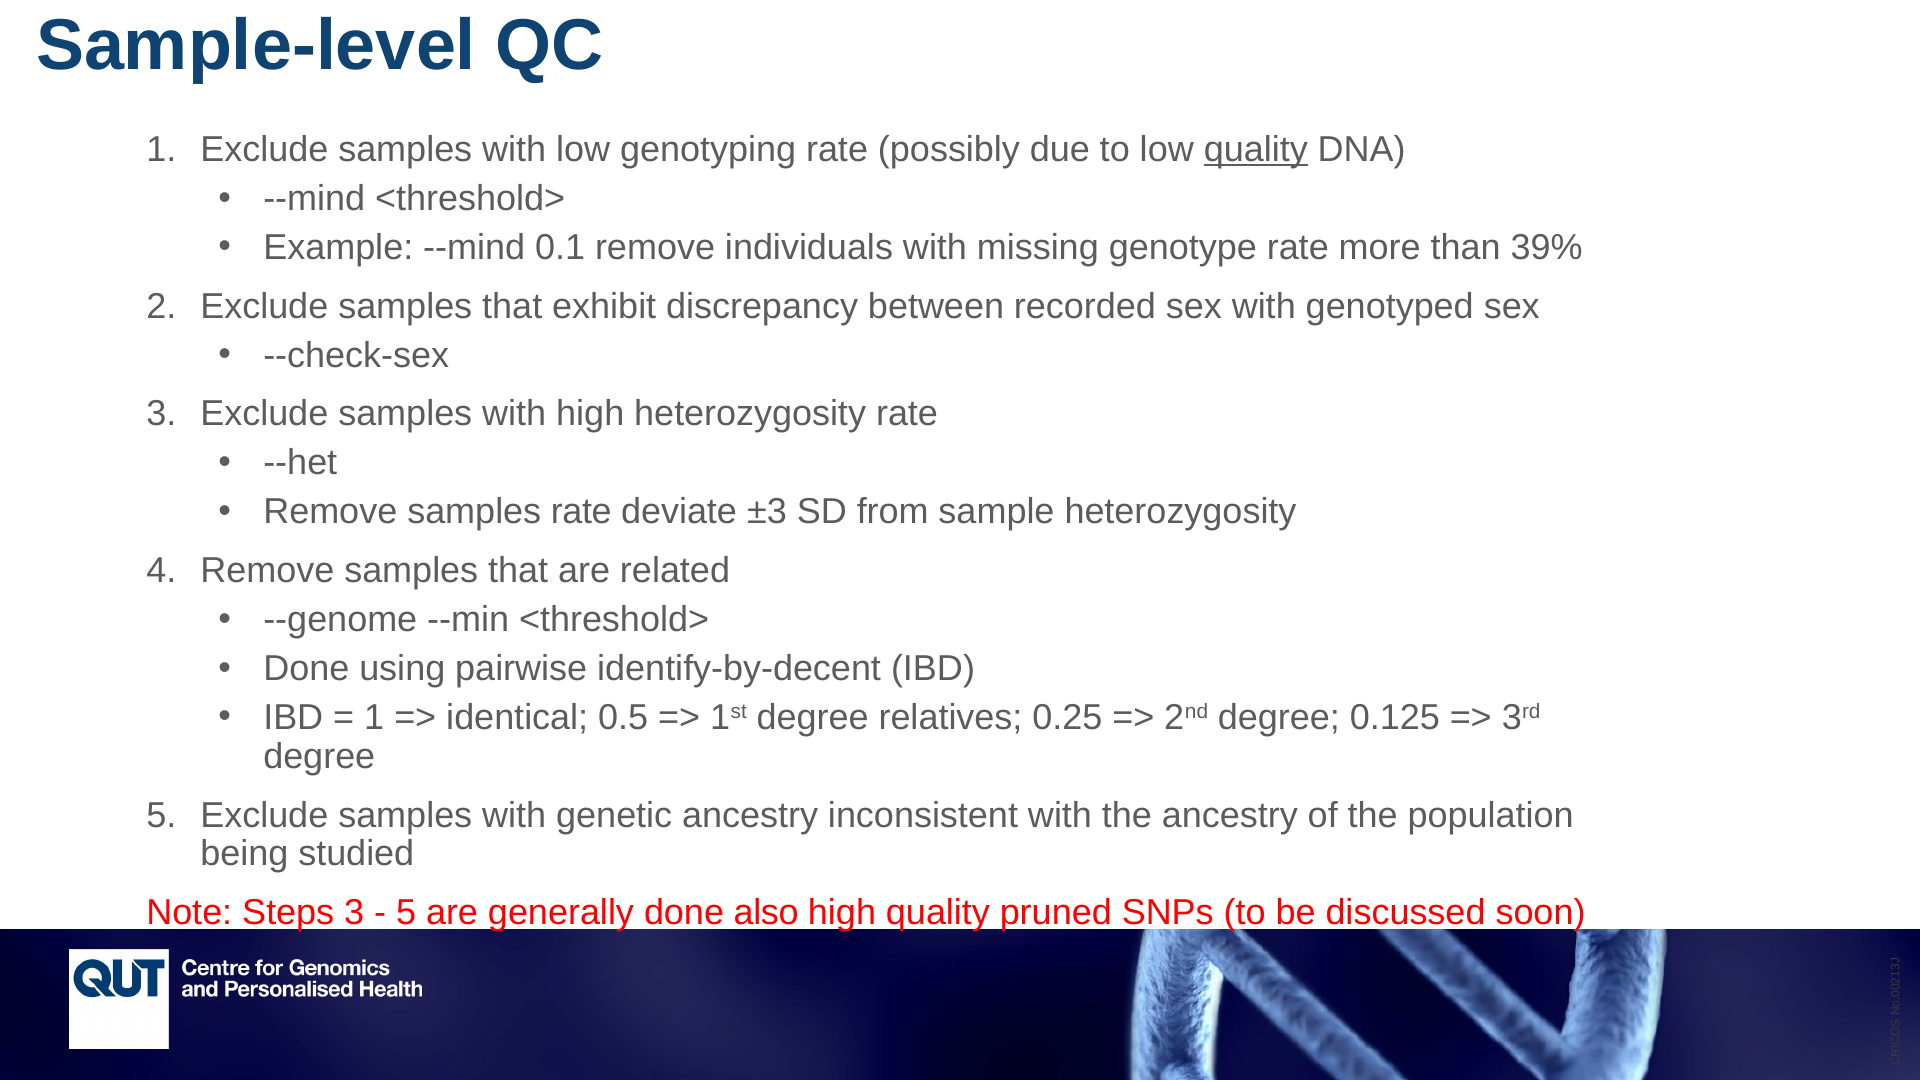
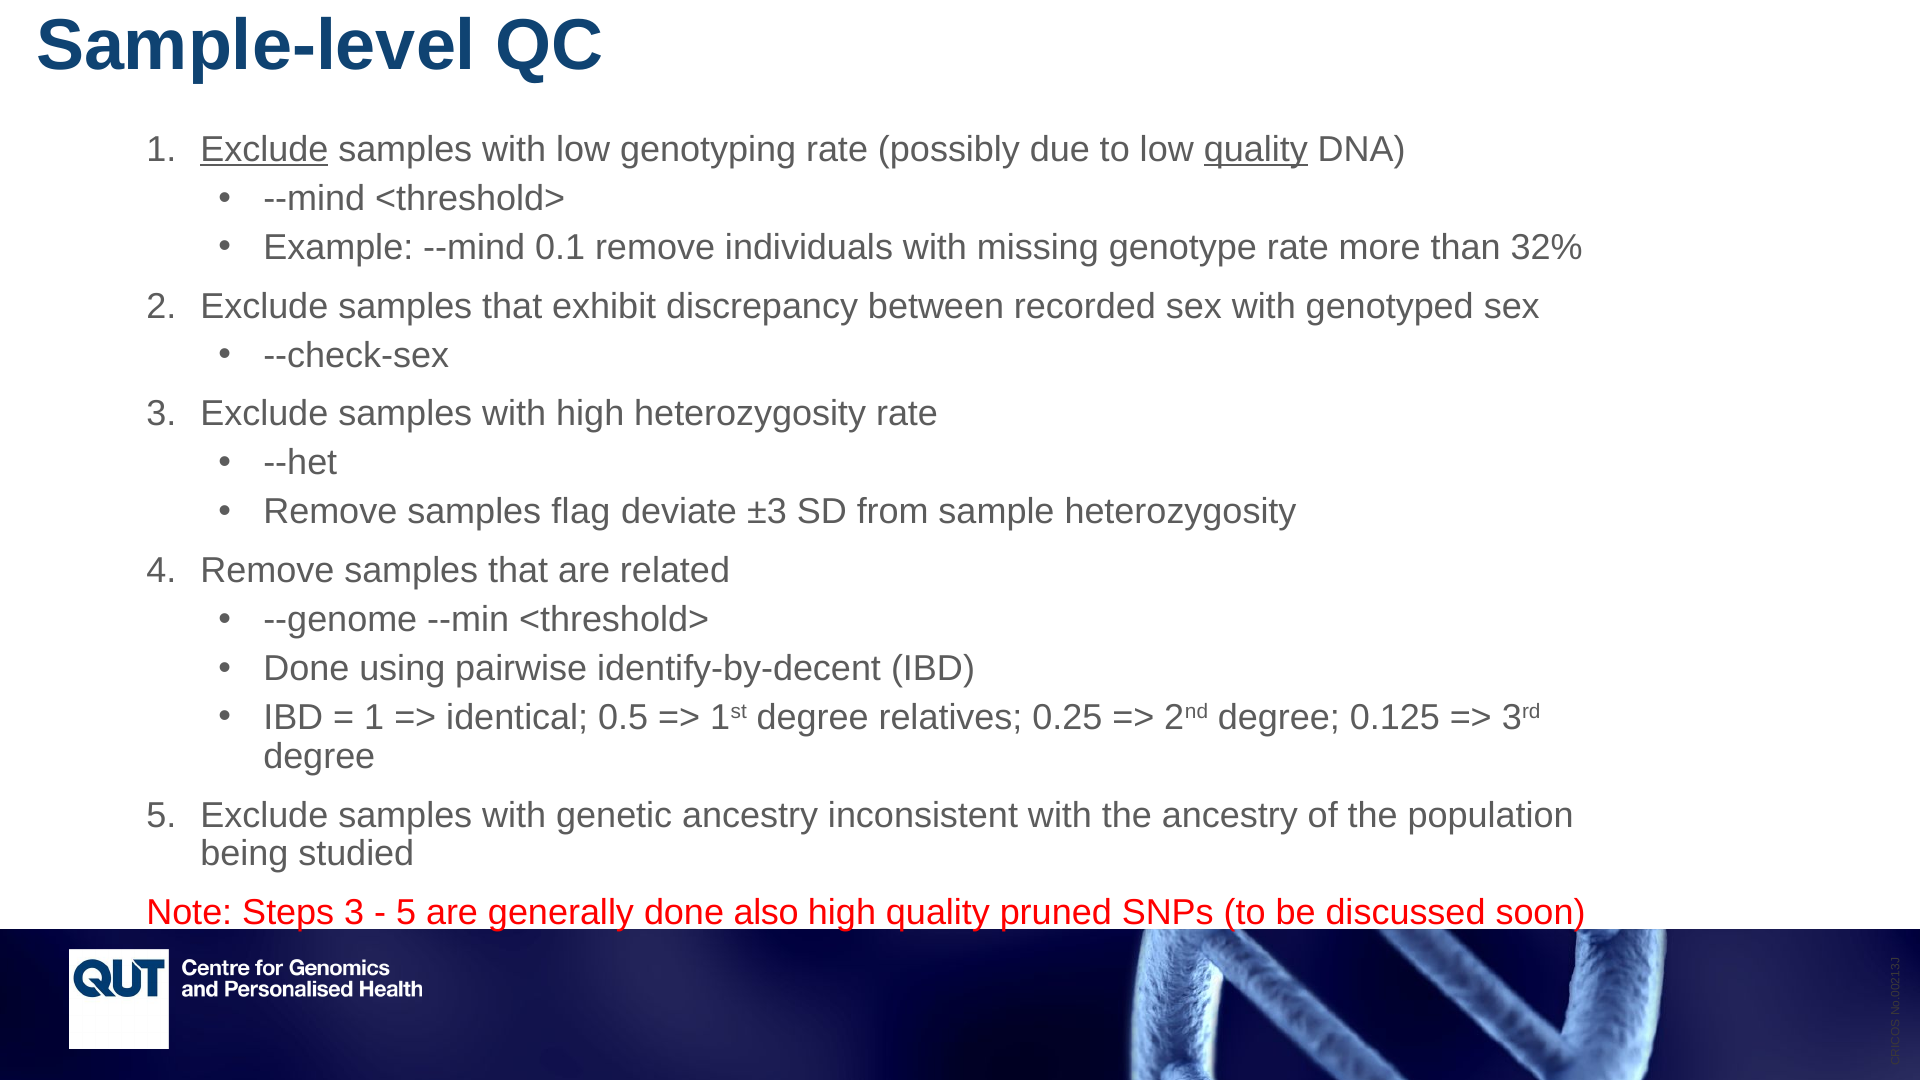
Exclude at (264, 150) underline: none -> present
39%: 39% -> 32%
samples rate: rate -> flag
